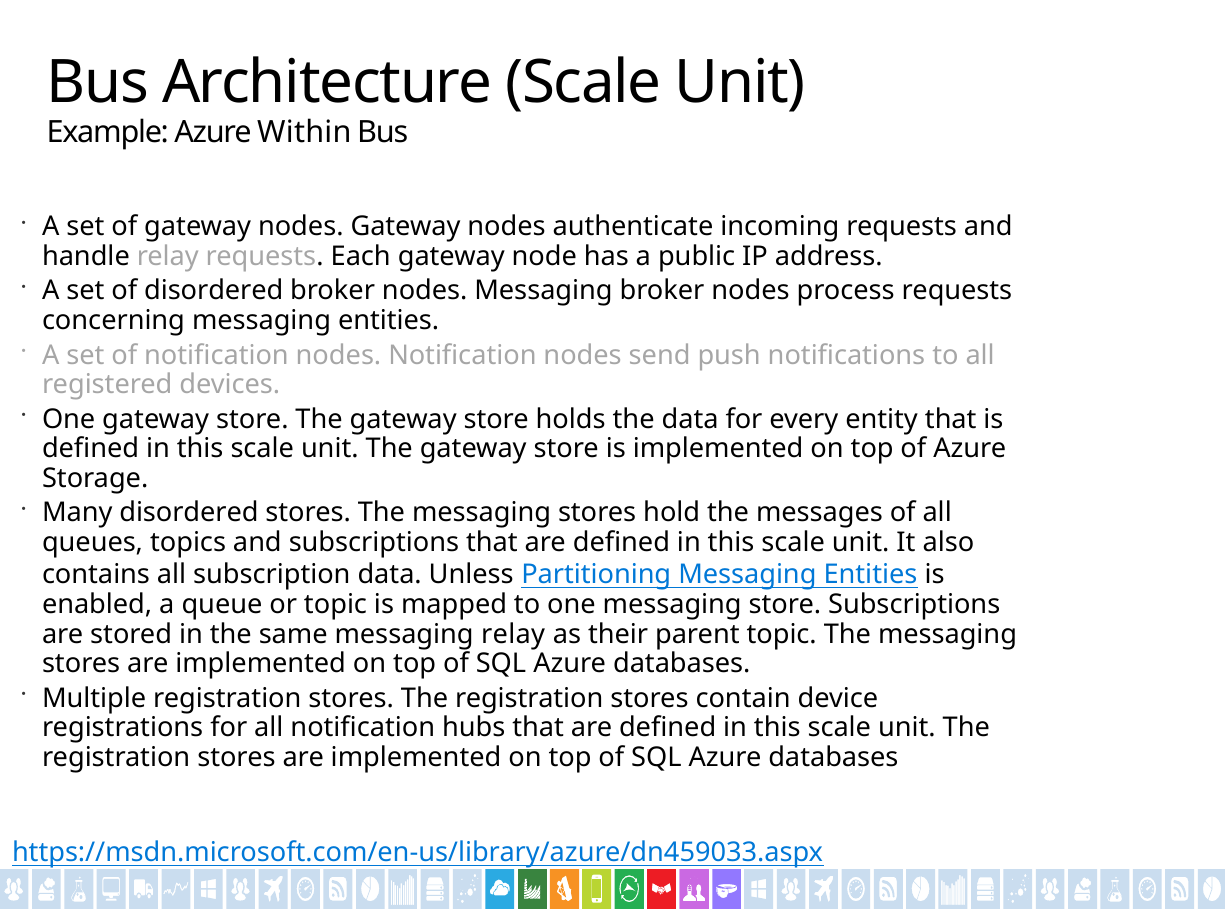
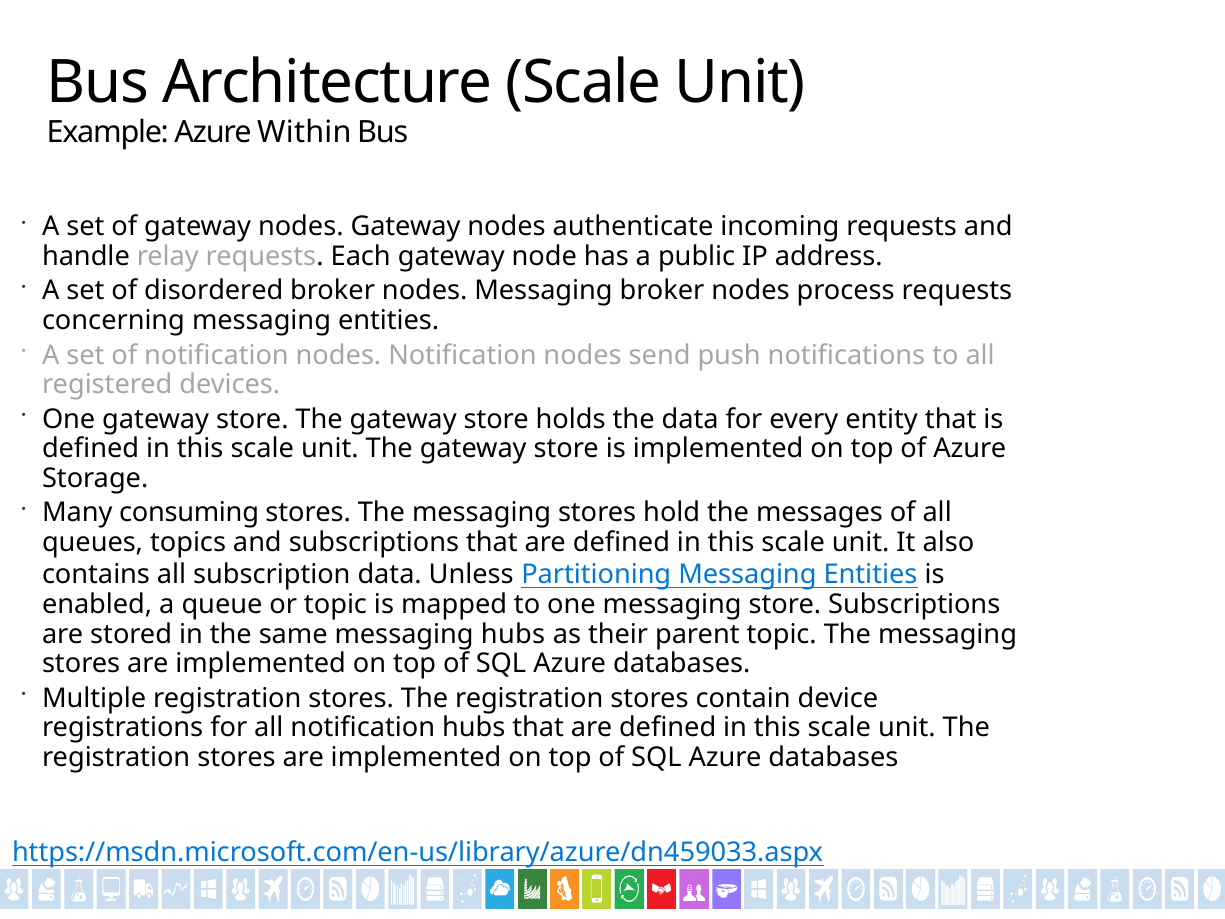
Many disordered: disordered -> consuming
messaging relay: relay -> hubs
